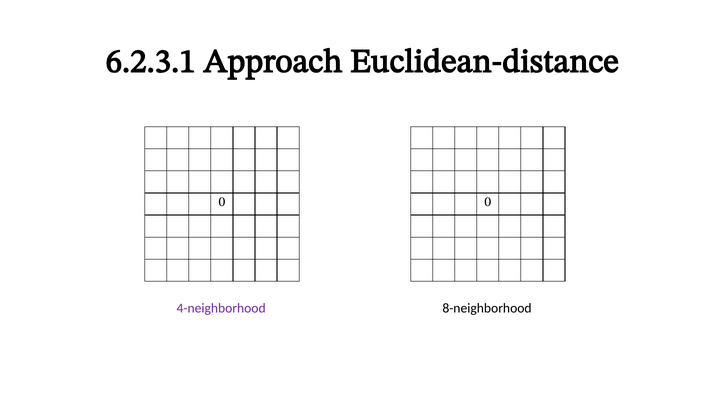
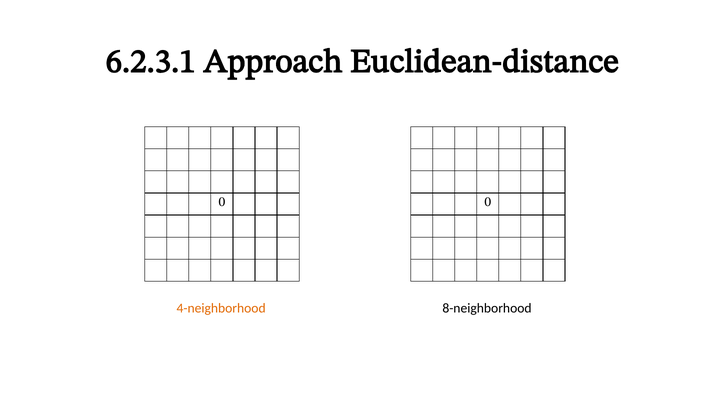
4-neighborhood colour: purple -> orange
